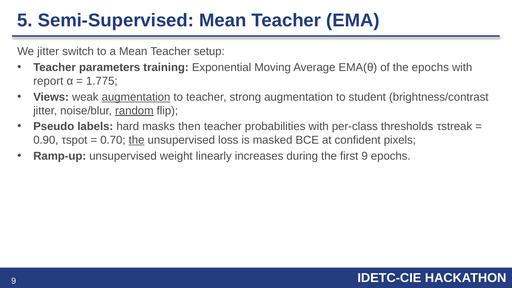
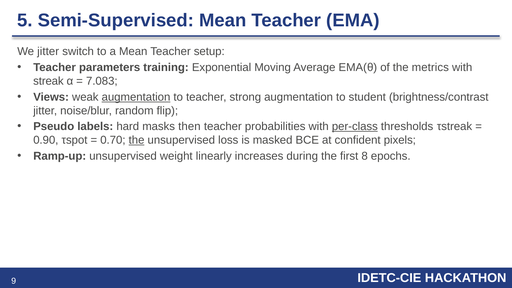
the epochs: epochs -> metrics
report: report -> streak
1.775: 1.775 -> 7.083
random underline: present -> none
per-class underline: none -> present
first 9: 9 -> 8
